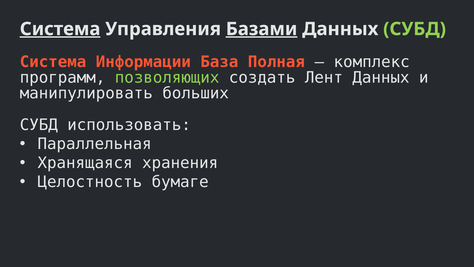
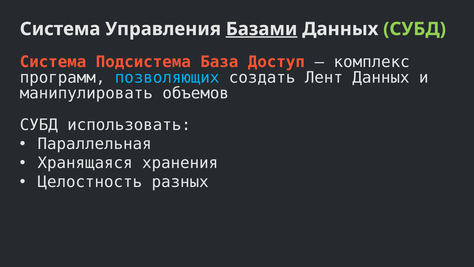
Система at (60, 29) underline: present -> none
Информации: Информации -> Подсистема
Полная: Полная -> Доступ
позволяющих colour: light green -> light blue
больших: больших -> объемов
бумаге: бумаге -> разных
